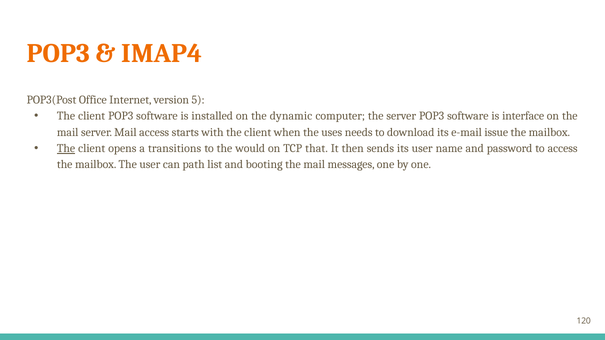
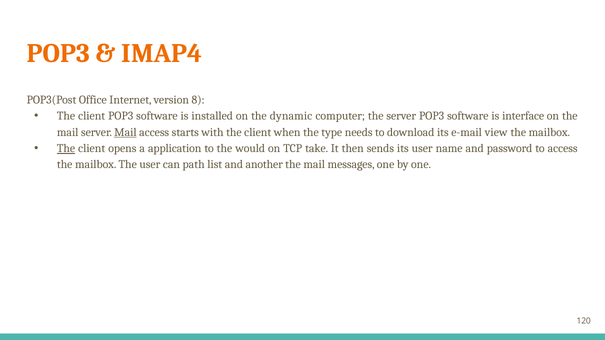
5: 5 -> 8
Mail at (125, 132) underline: none -> present
uses: uses -> type
issue: issue -> view
transitions: transitions -> application
that: that -> take
booting: booting -> another
